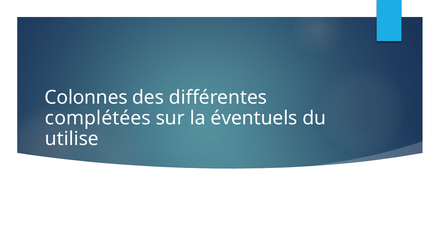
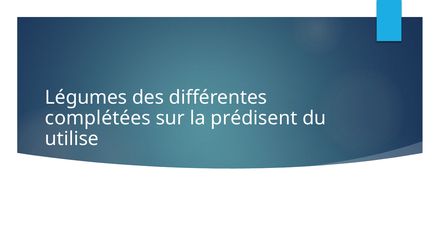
Colonnes: Colonnes -> Légumes
éventuels: éventuels -> prédisent
